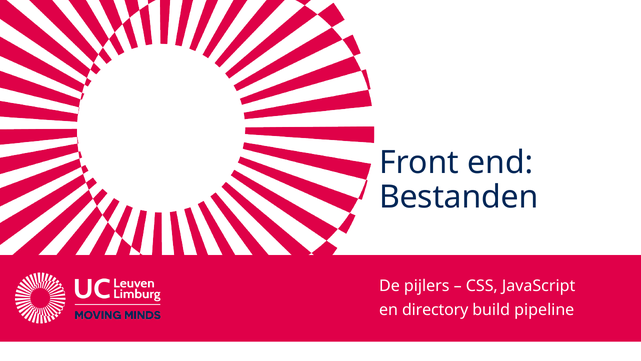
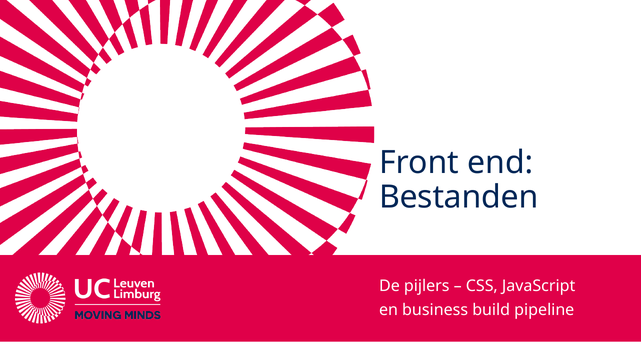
directory: directory -> business
